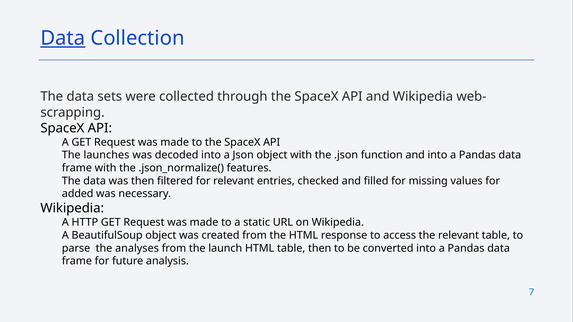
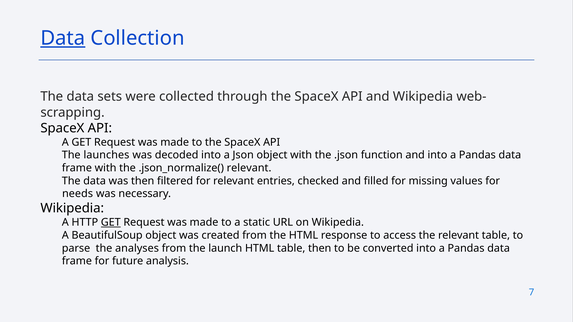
.json_normalize( features: features -> relevant
added: added -> needs
GET at (111, 223) underline: none -> present
